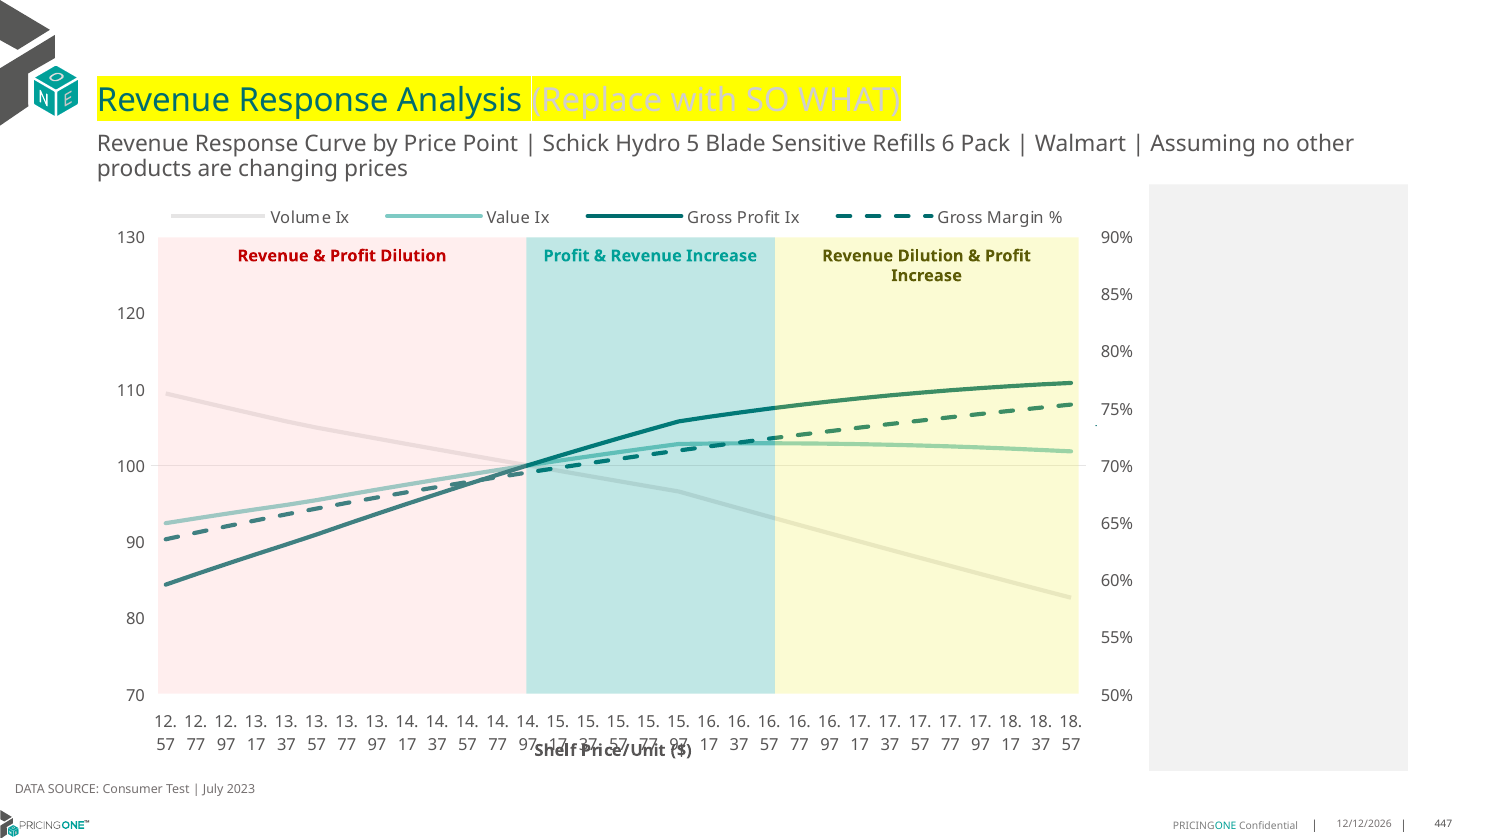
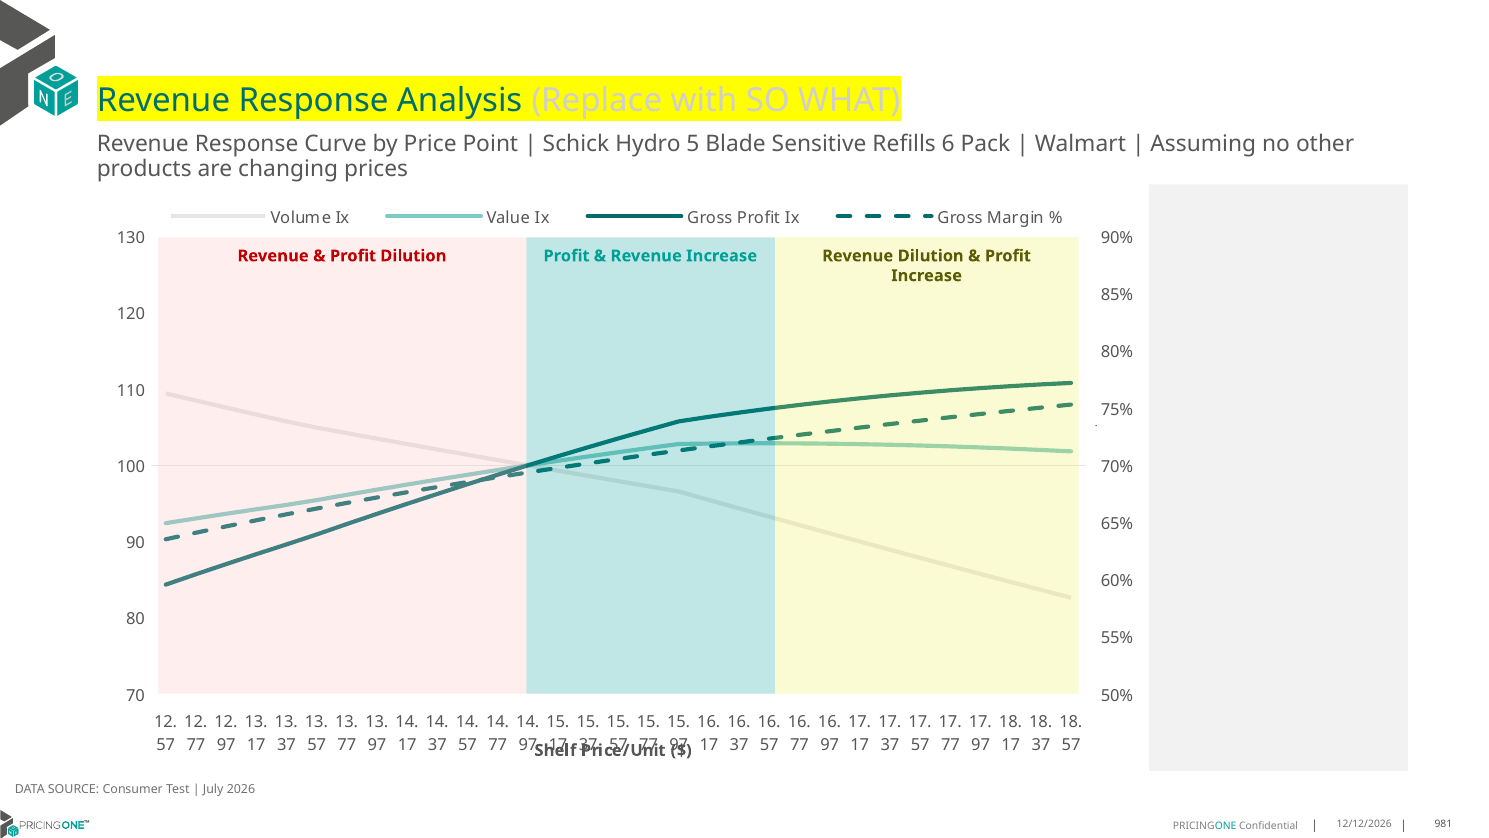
2023: 2023 -> 2026
447: 447 -> 981
